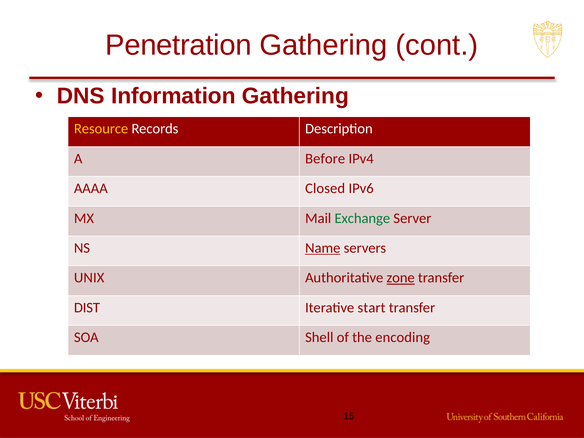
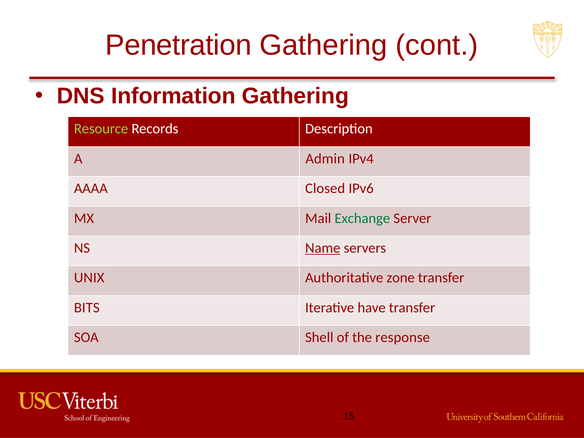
Resource colour: yellow -> light green
Before: Before -> Admin
zone underline: present -> none
DIST: DIST -> BITS
start: start -> have
encoding: encoding -> response
